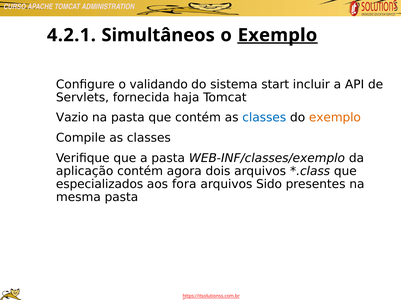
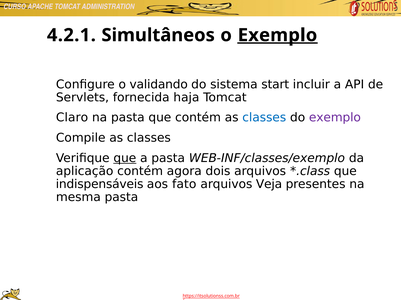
Vazio: Vazio -> Claro
exemplo at (335, 118) colour: orange -> purple
que at (125, 158) underline: none -> present
especializados: especializados -> indispensáveis
fora: fora -> fato
Sido: Sido -> Veja
